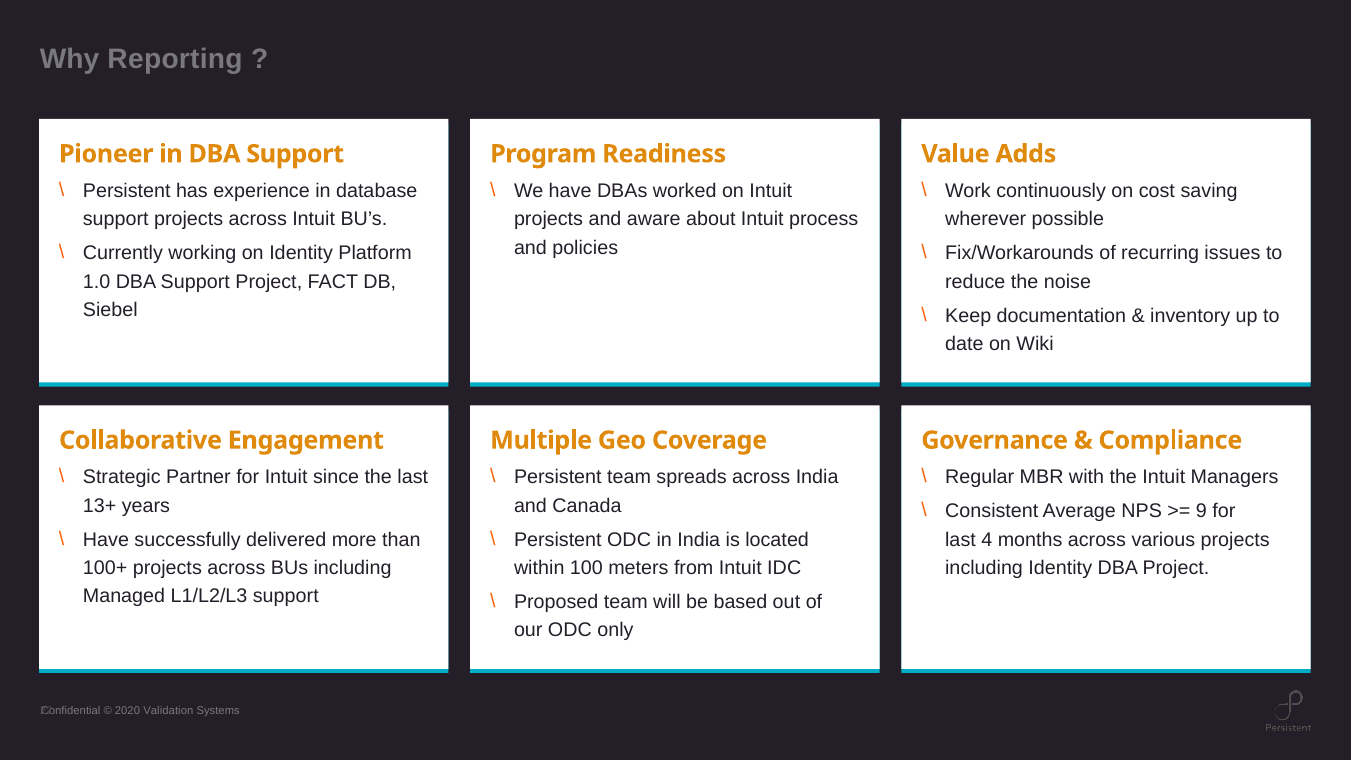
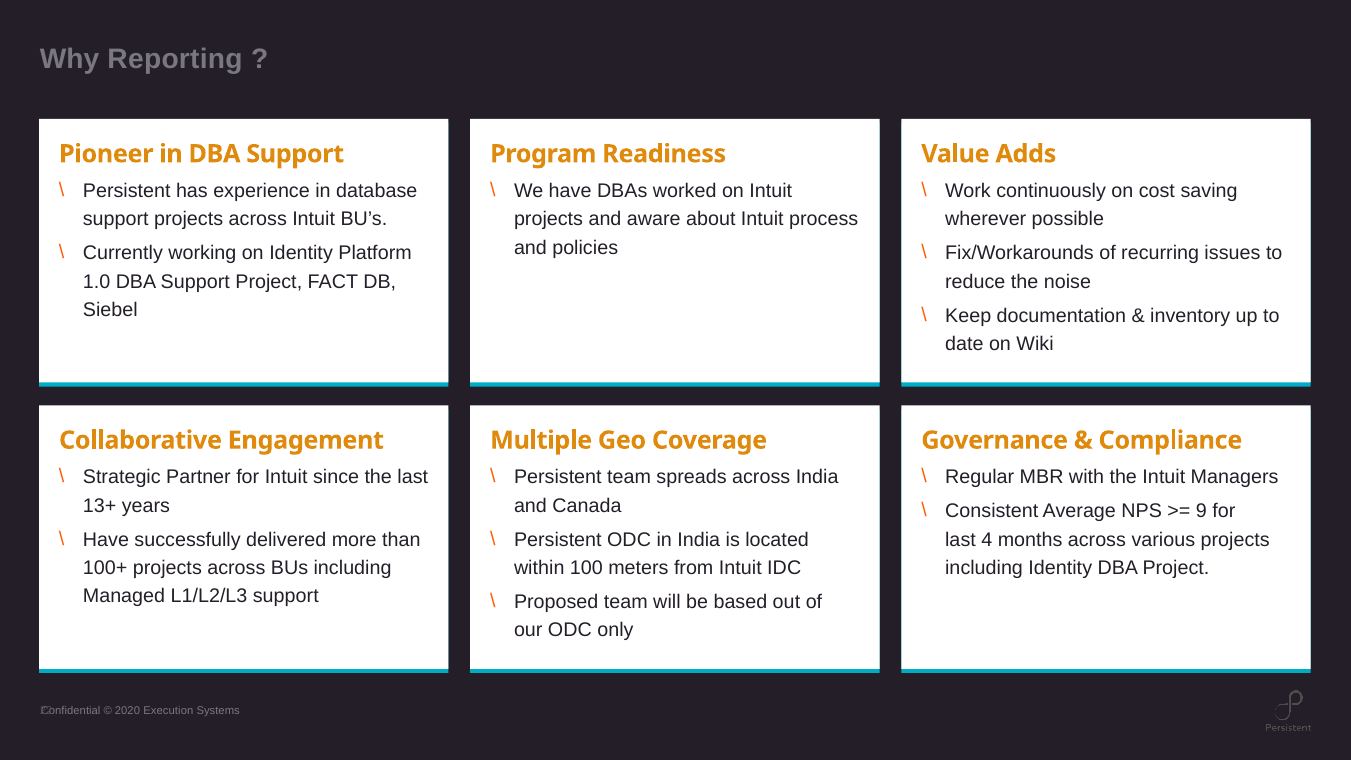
Validation: Validation -> Execution
